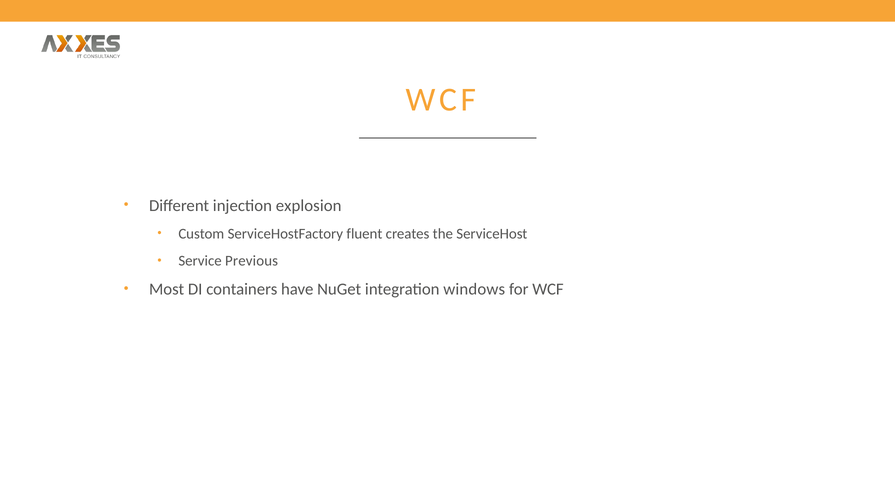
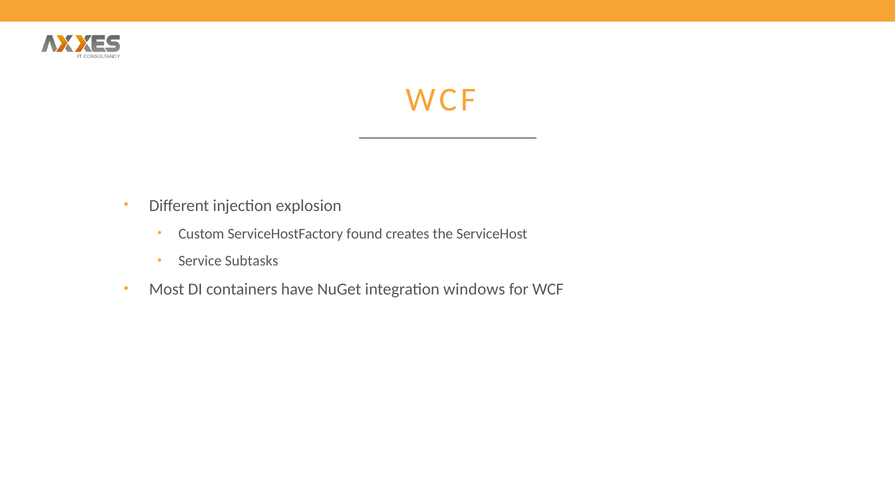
fluent: fluent -> found
Previous: Previous -> Subtasks
